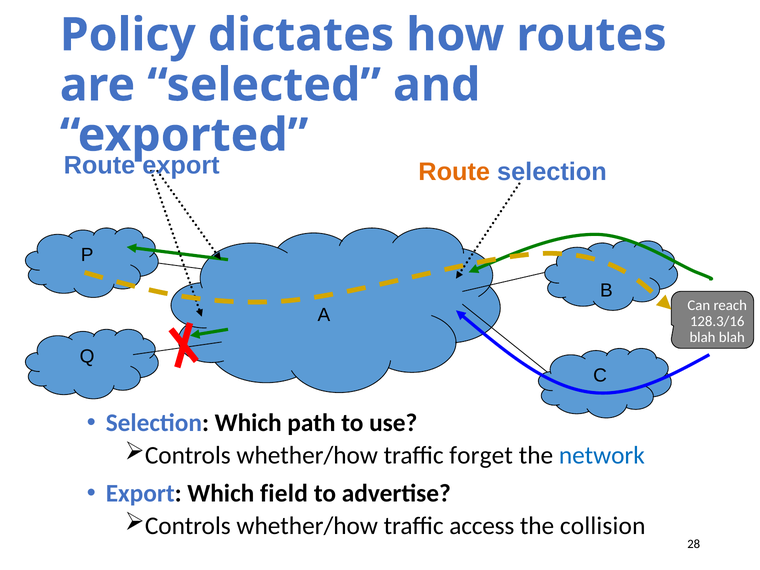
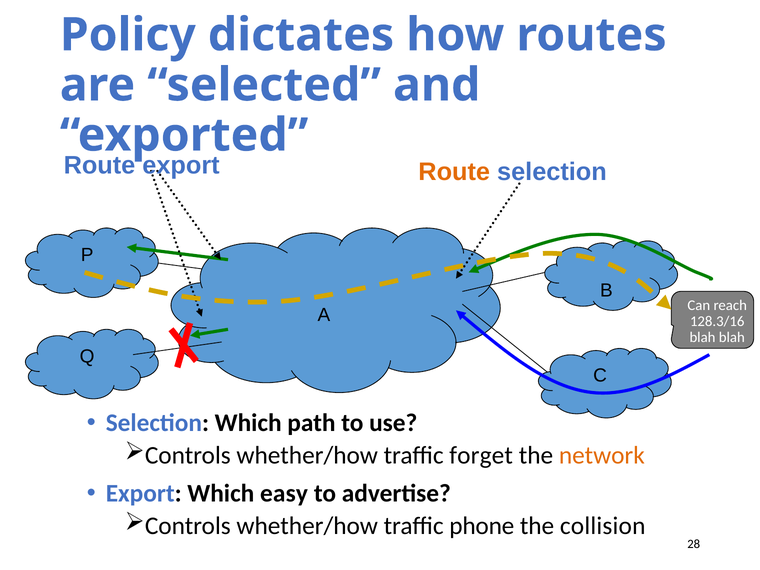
network colour: blue -> orange
field: field -> easy
access: access -> phone
